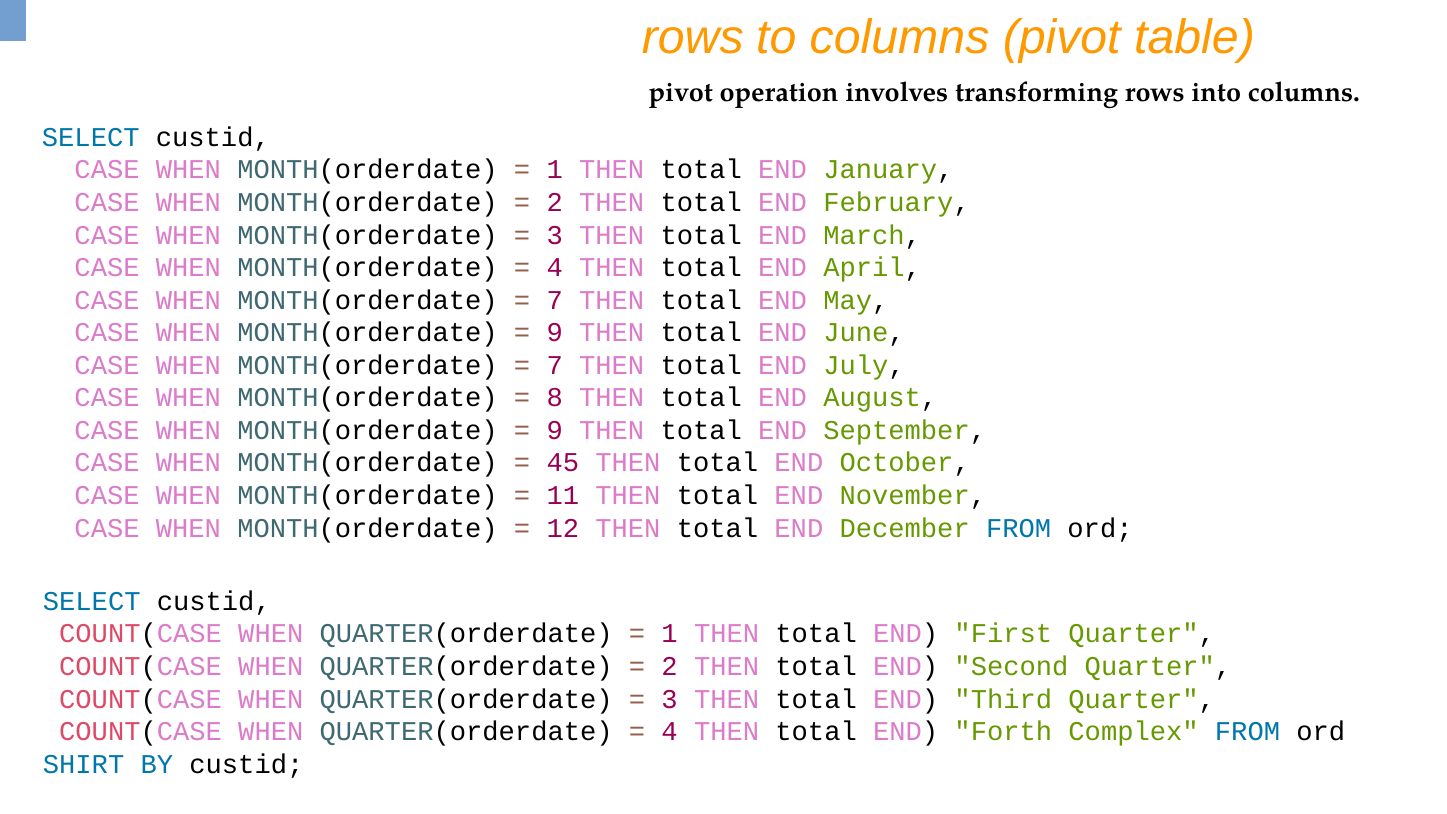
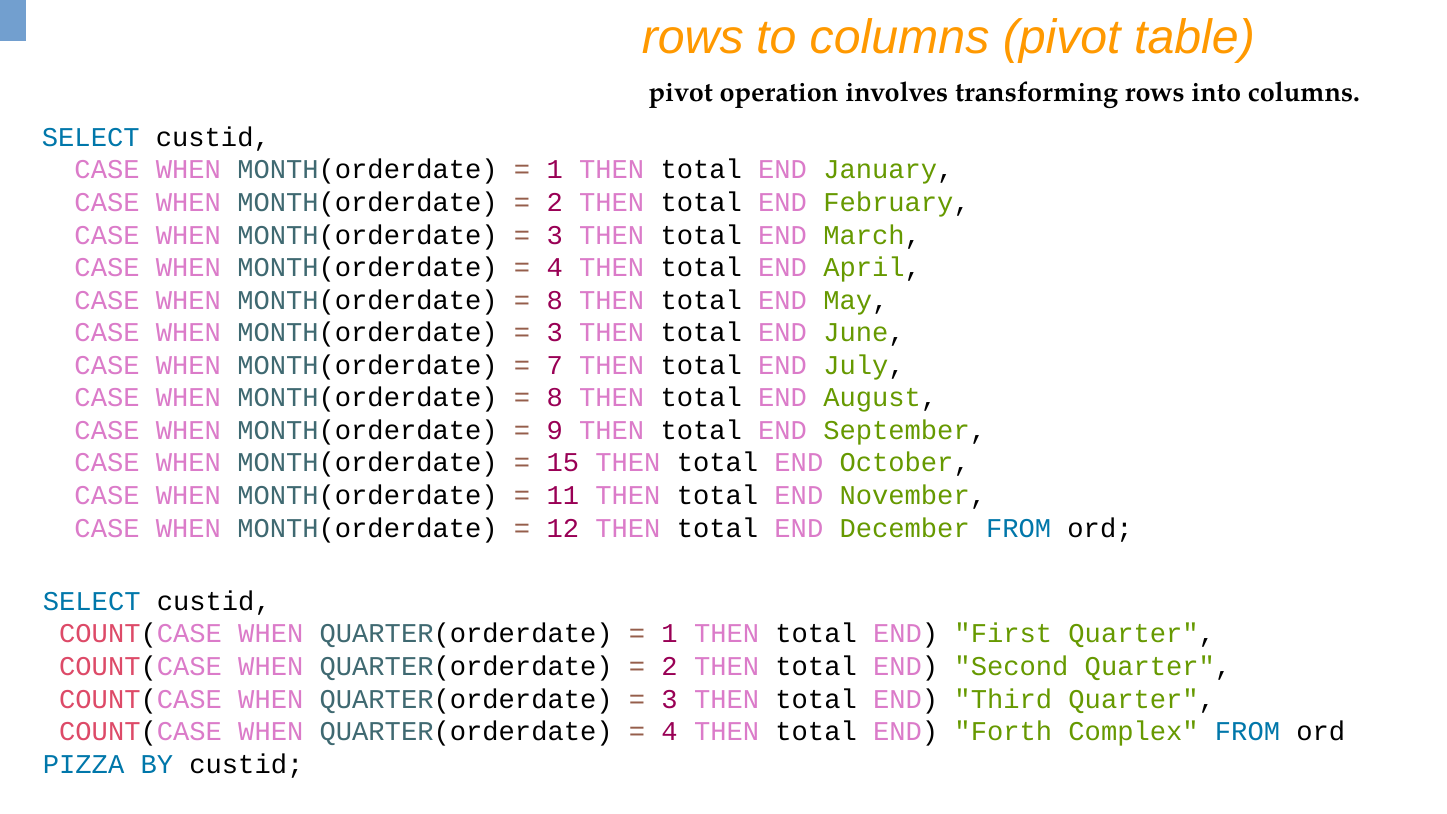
7 at (555, 300): 7 -> 8
9 at (555, 333): 9 -> 3
45: 45 -> 15
SHIRT: SHIRT -> PIZZA
